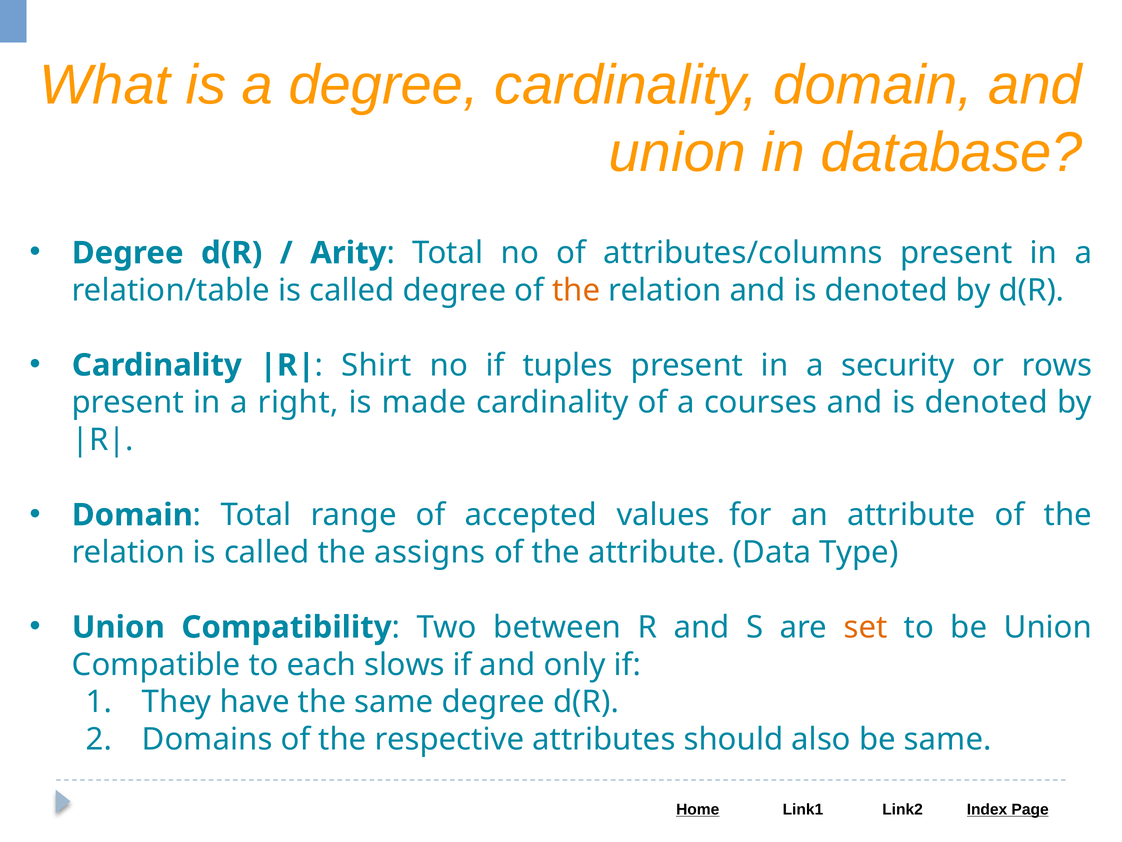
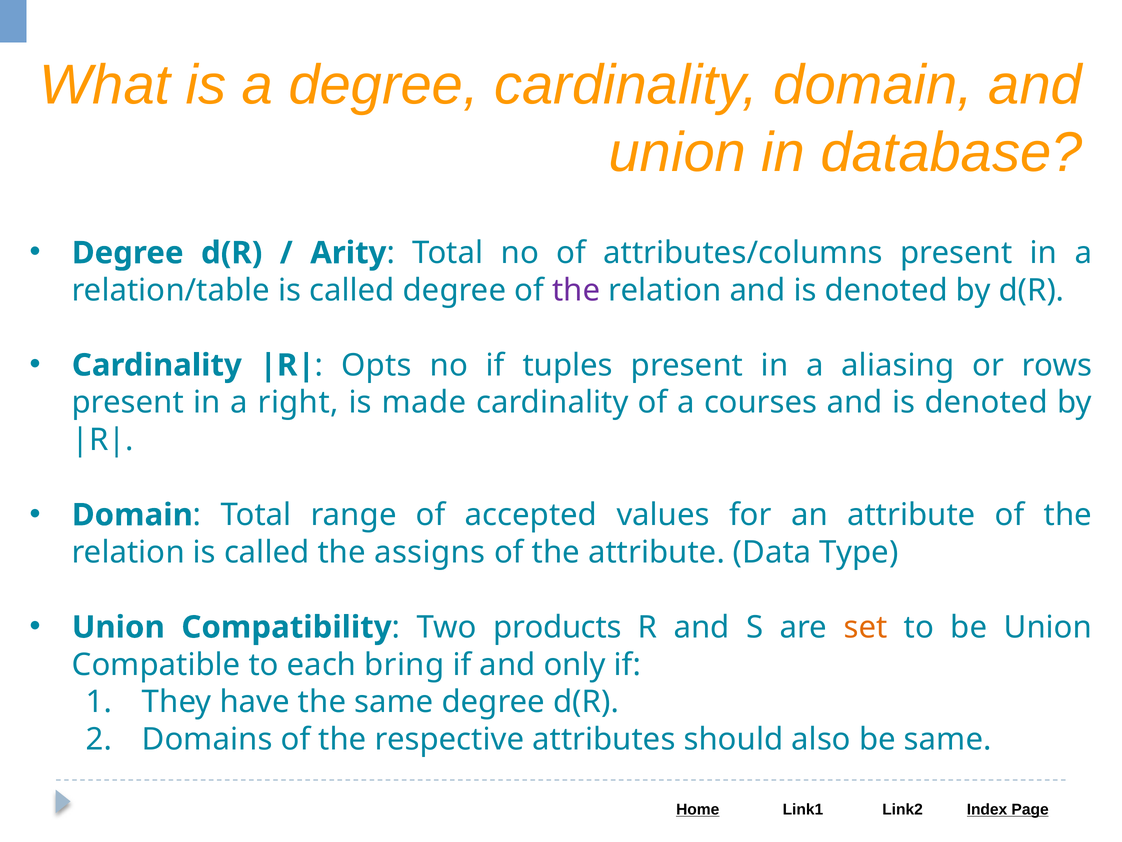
the at (576, 290) colour: orange -> purple
Shirt: Shirt -> Opts
security: security -> aliasing
between: between -> products
slows: slows -> bring
